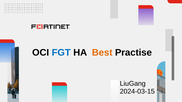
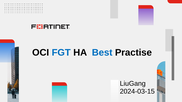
Best colour: orange -> blue
